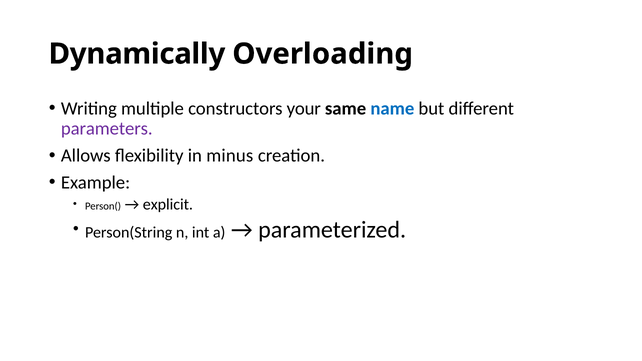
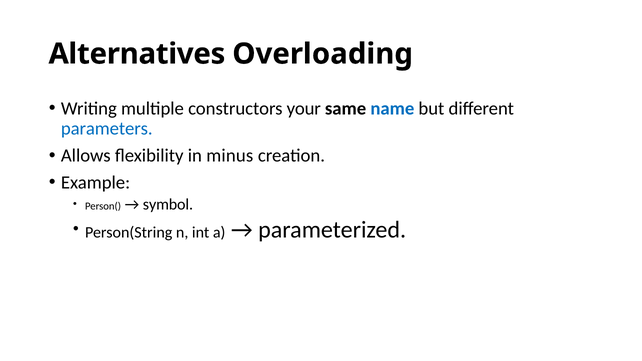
Dynamically: Dynamically -> Alternatives
parameters colour: purple -> blue
explicit: explicit -> symbol
